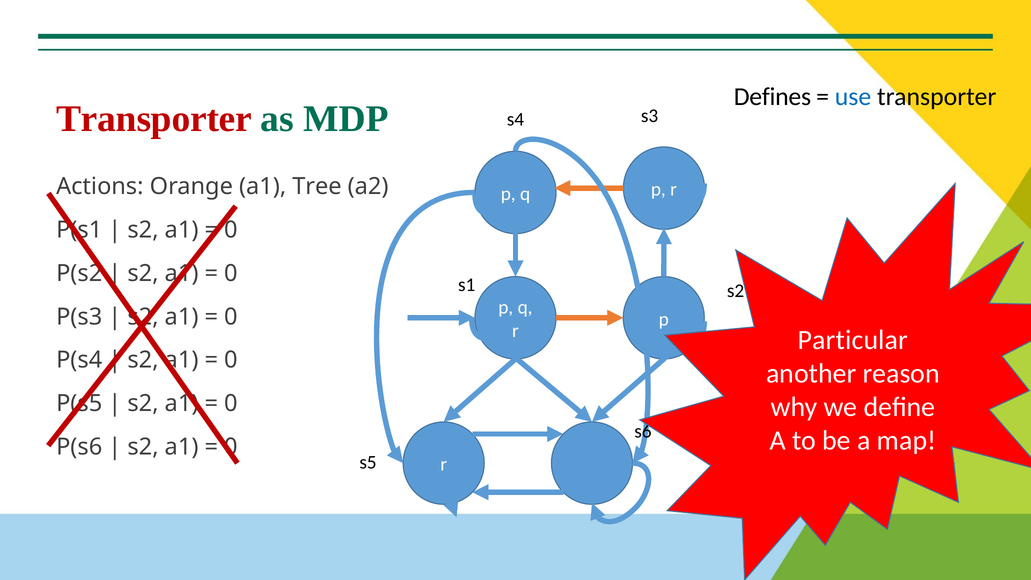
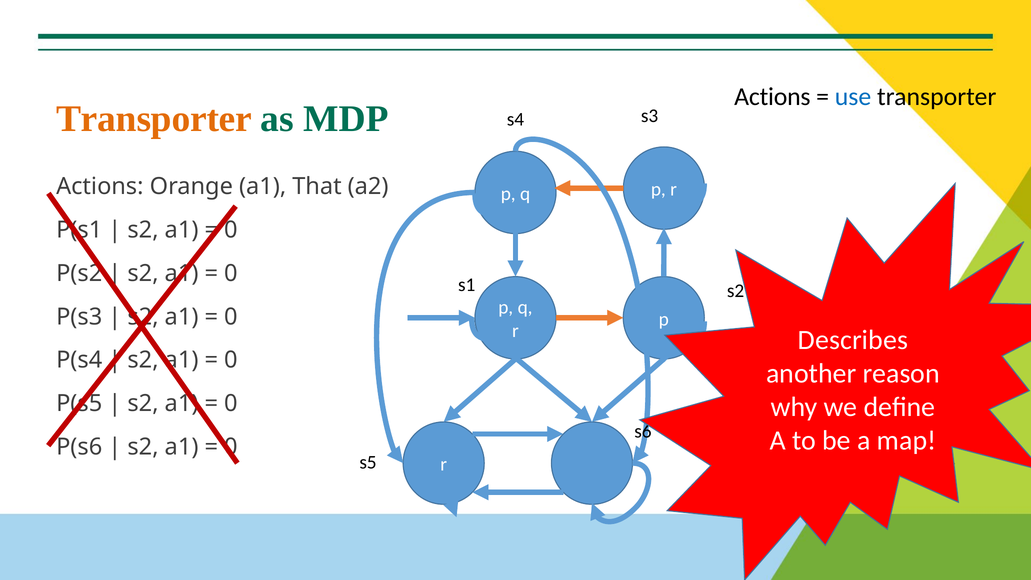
Defines at (772, 97): Defines -> Actions
Transporter at (154, 119) colour: red -> orange
Tree: Tree -> That
Particular: Particular -> Describes
